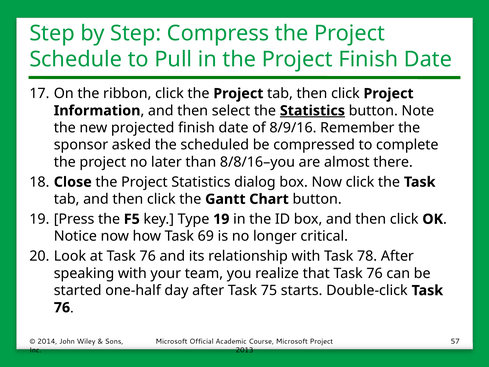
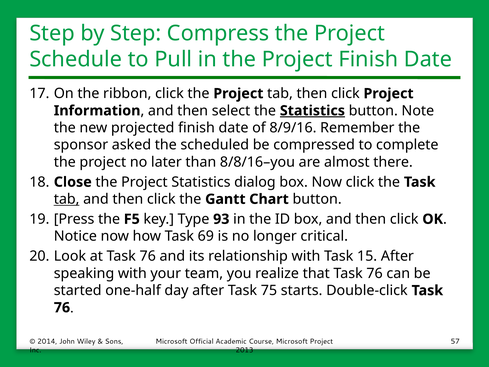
tab at (67, 199) underline: none -> present
Type 19: 19 -> 93
78: 78 -> 15
